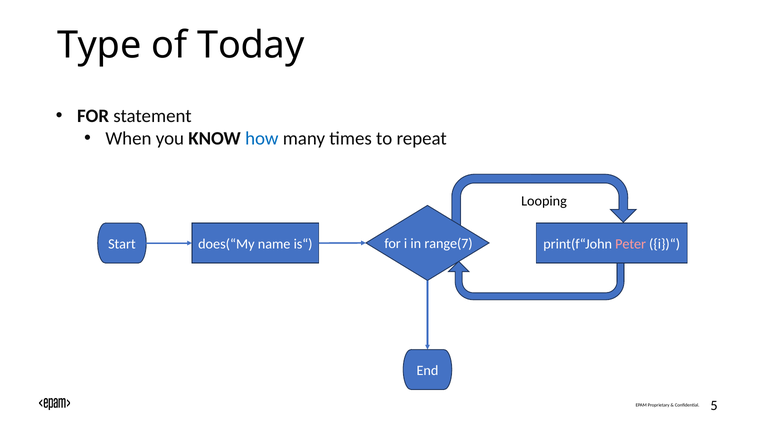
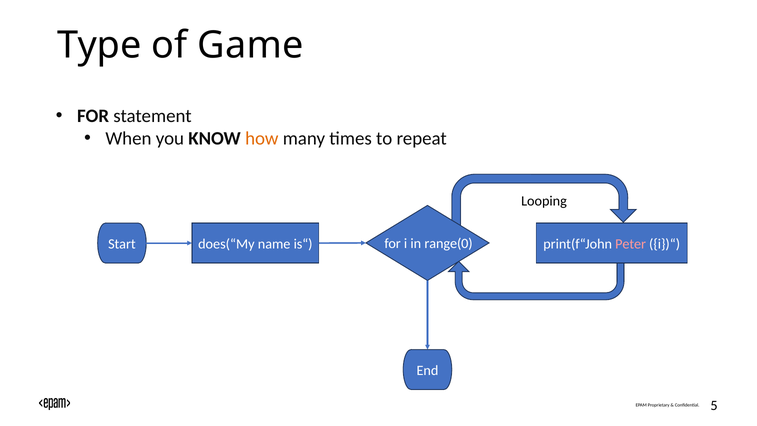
Today: Today -> Game
how colour: blue -> orange
range(7: range(7 -> range(0
